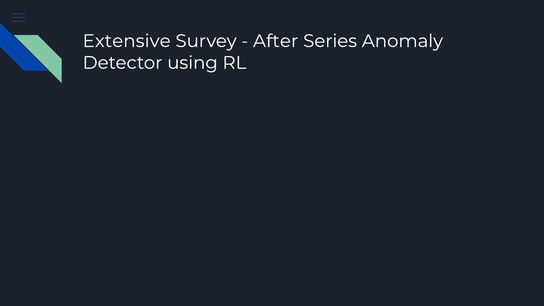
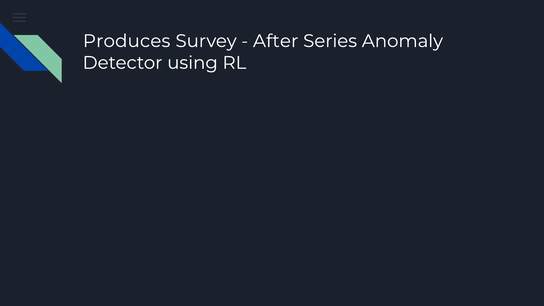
Extensive: Extensive -> Produces
